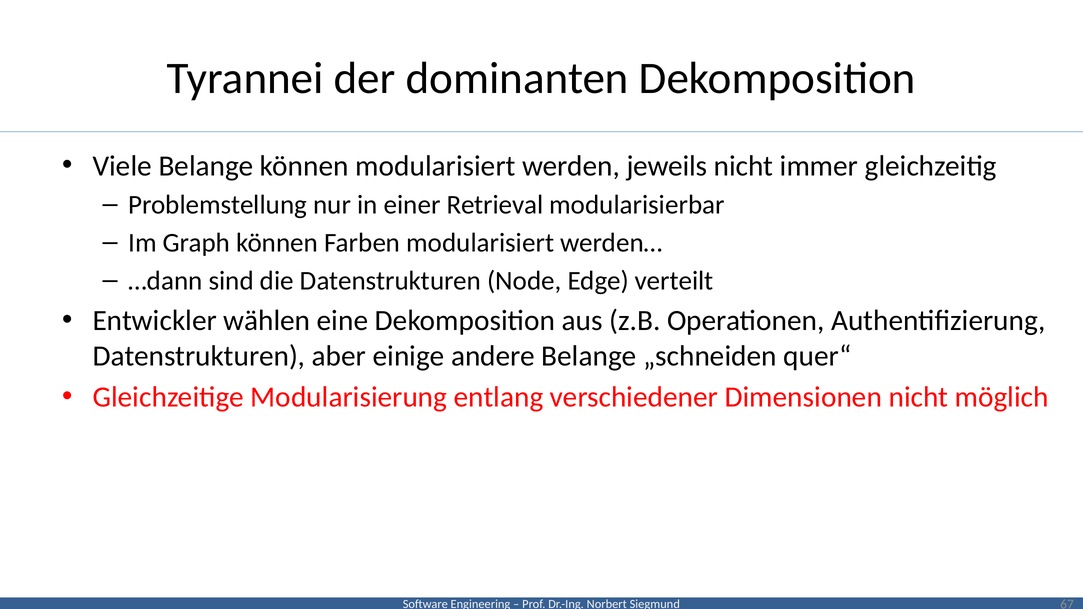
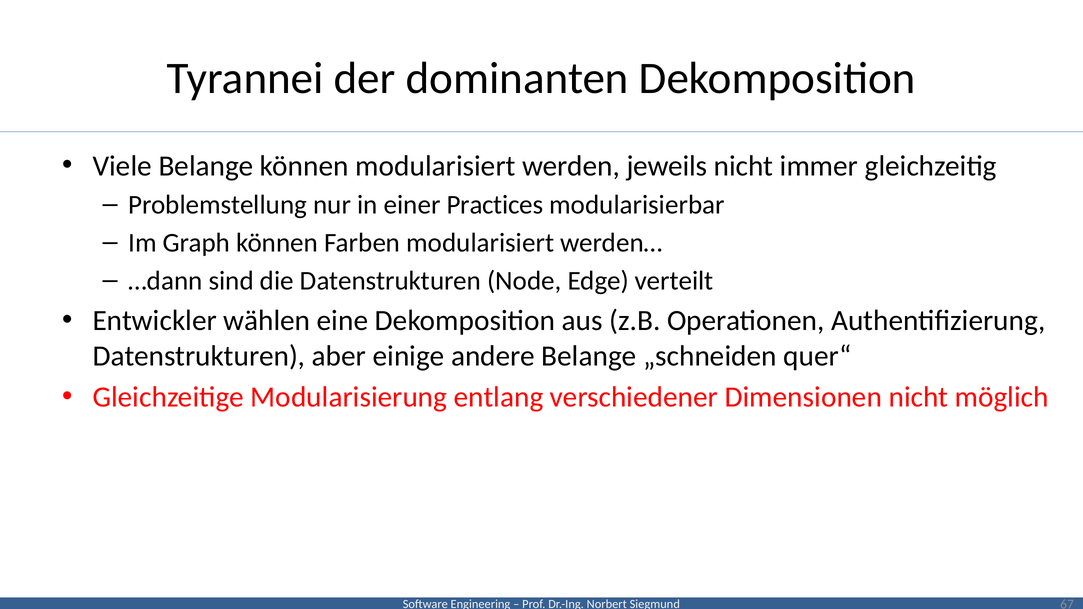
Retrieval: Retrieval -> Practices
